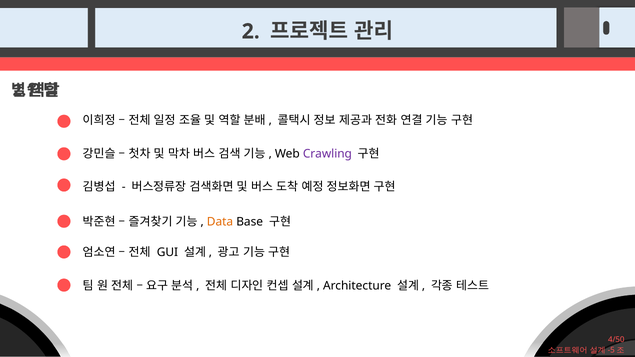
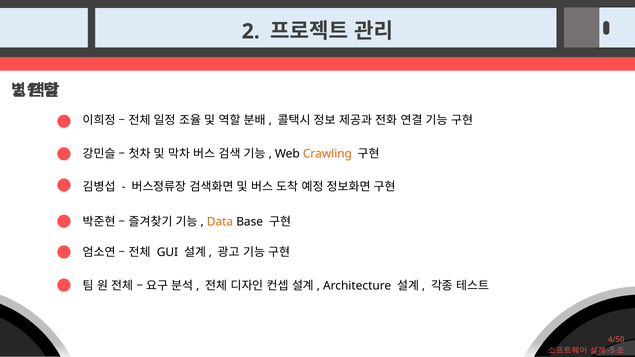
Crawling colour: purple -> orange
